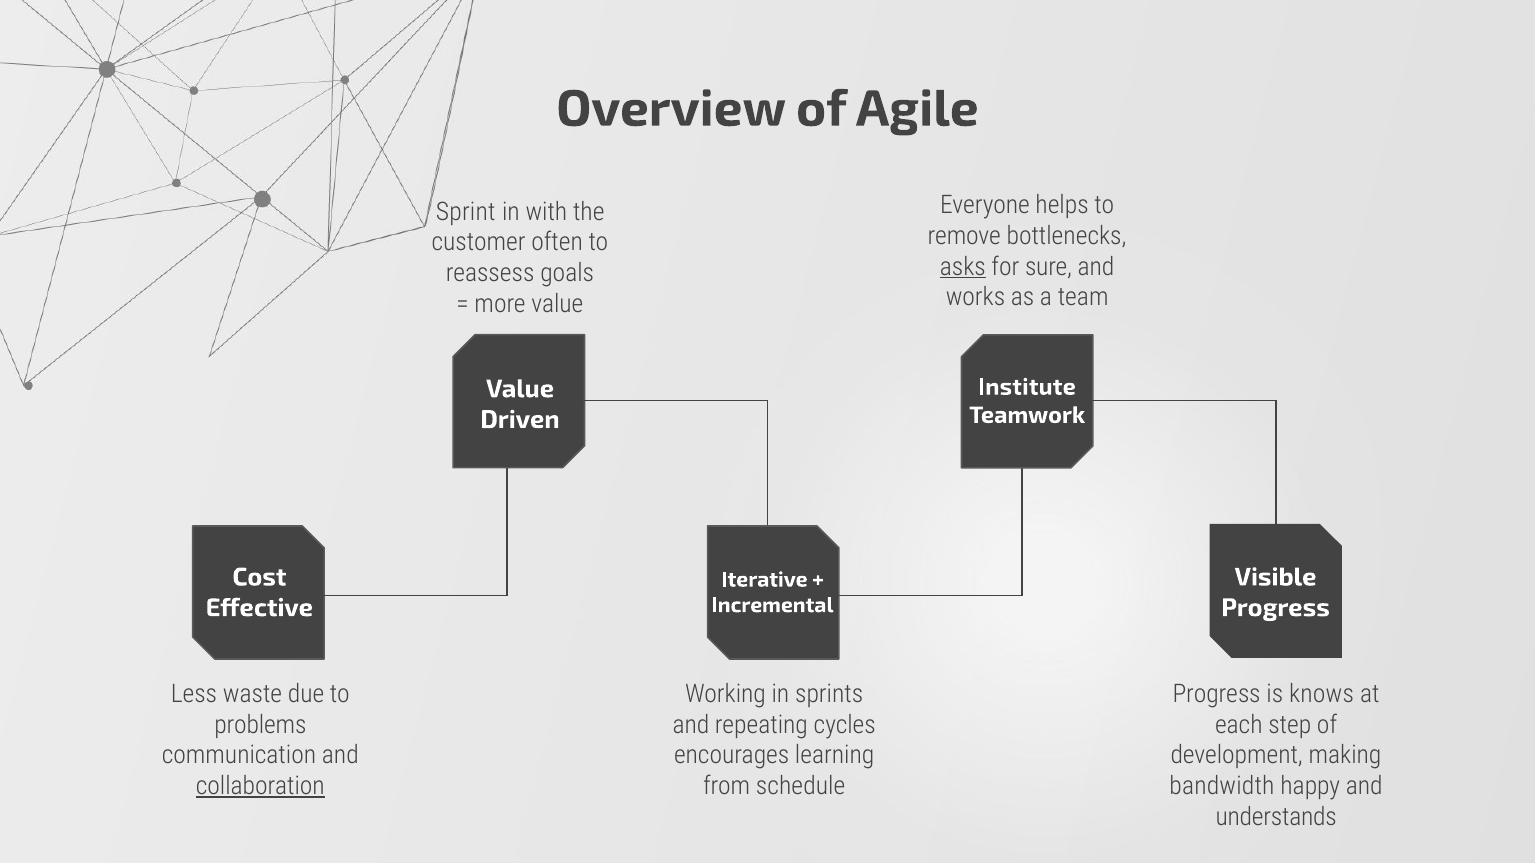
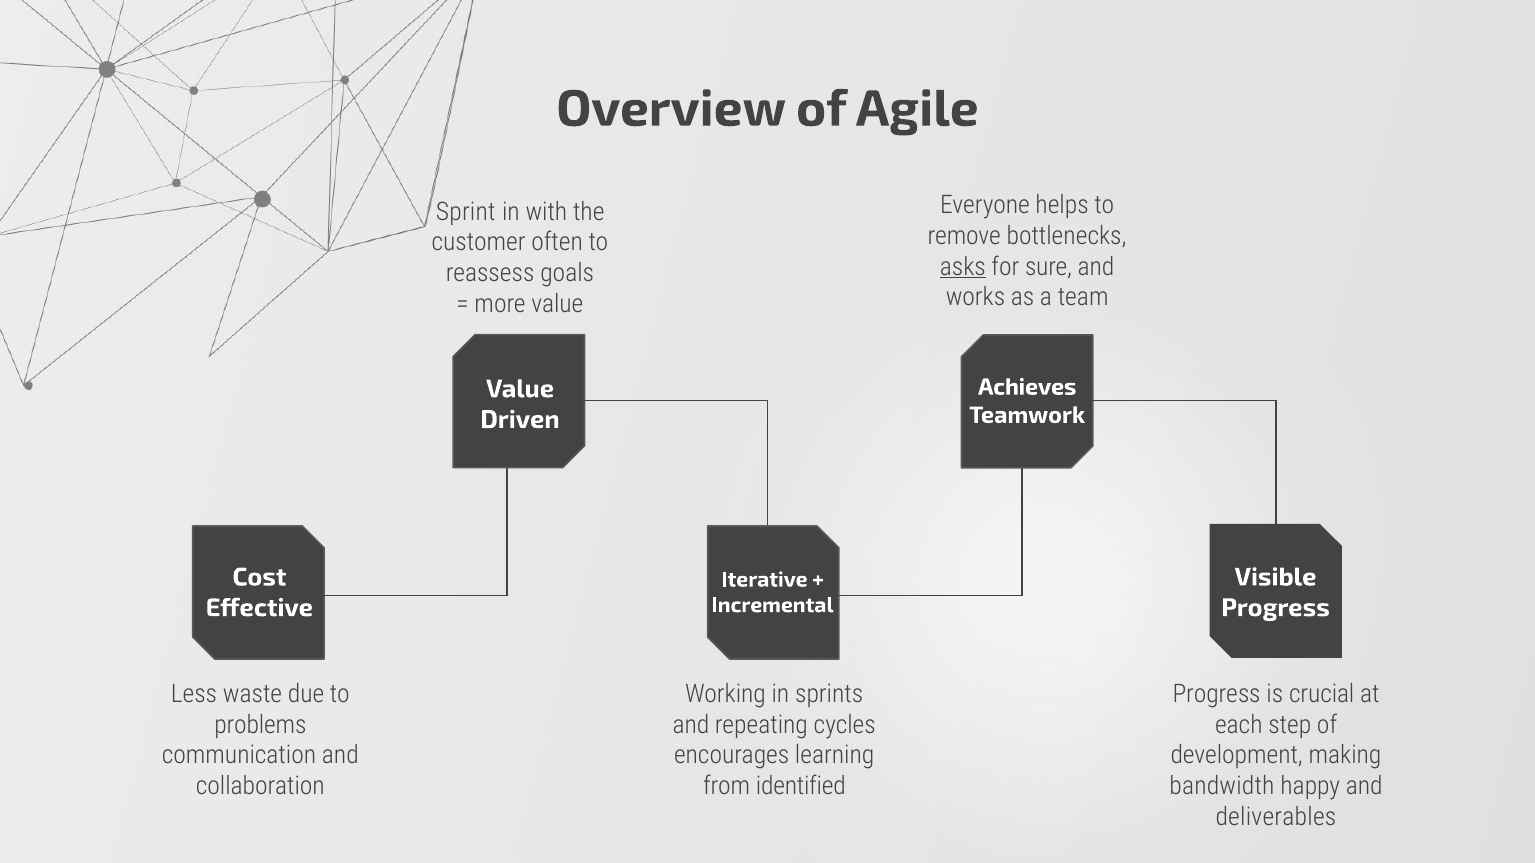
Institute: Institute -> Achieves
knows: knows -> crucial
collaboration underline: present -> none
schedule: schedule -> identified
understands: understands -> deliverables
